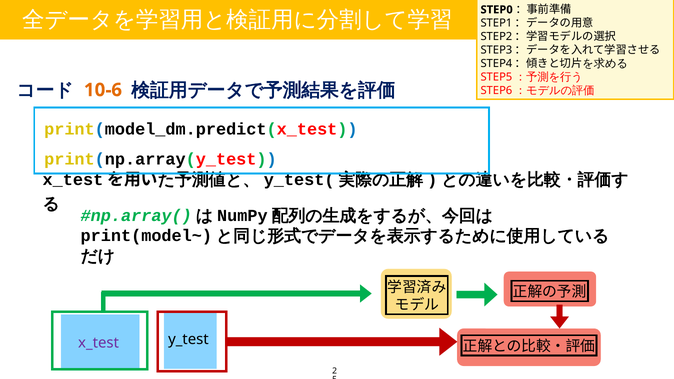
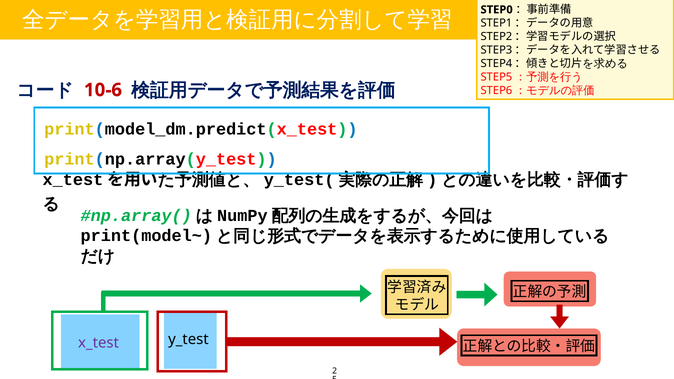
10-6 colour: orange -> red
